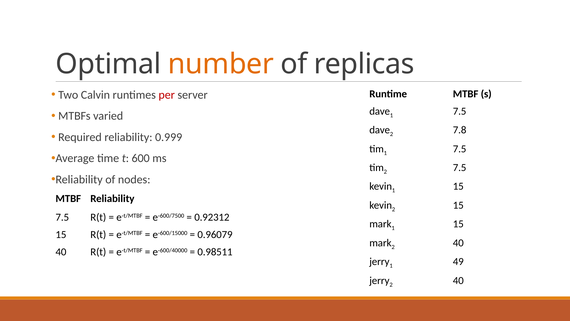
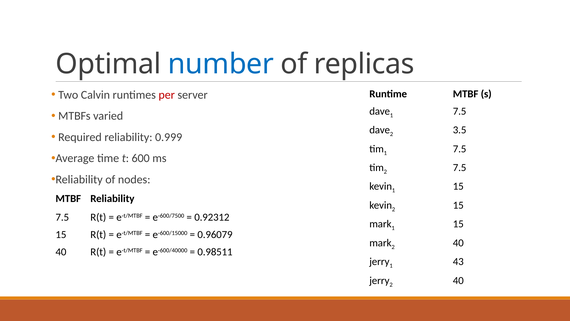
number colour: orange -> blue
7.8: 7.8 -> 3.5
49: 49 -> 43
